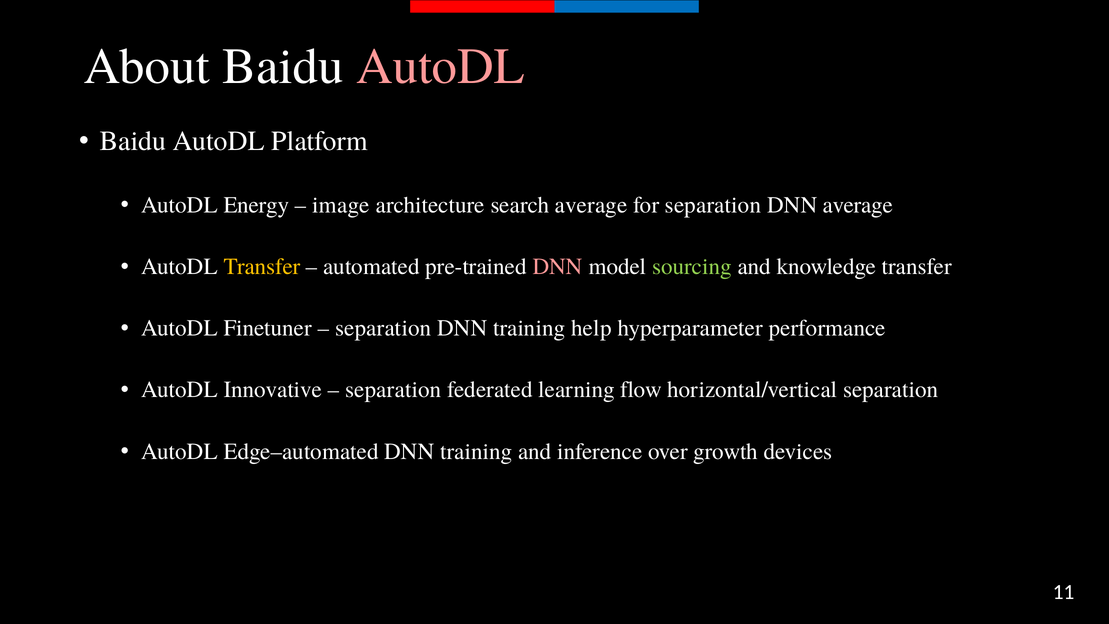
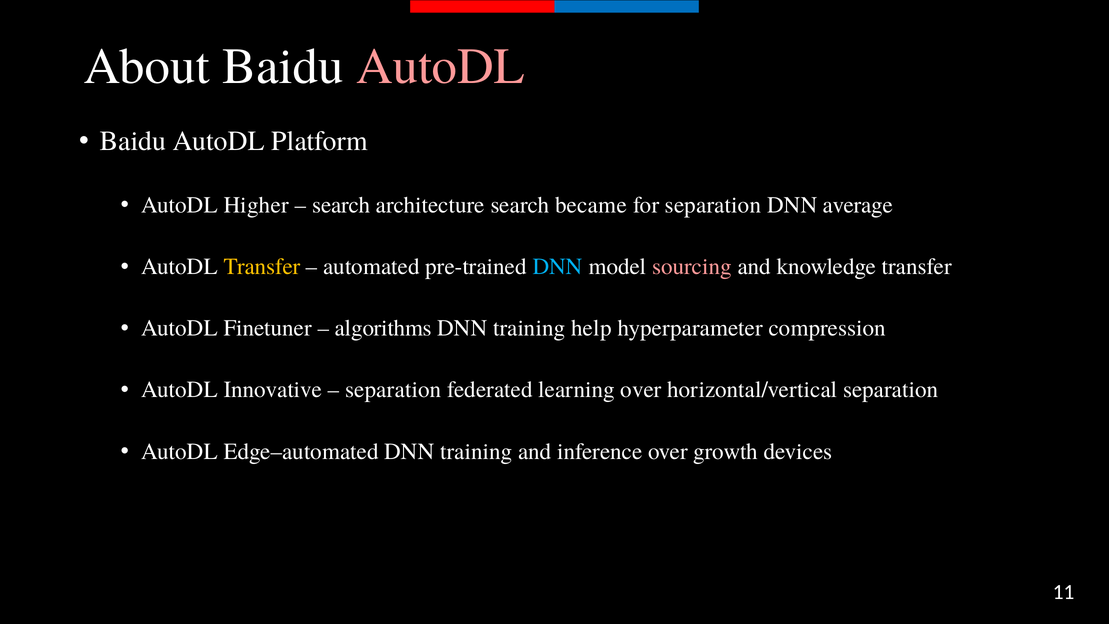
Energy: Energy -> Higher
image at (341, 205): image -> search
search average: average -> became
DNN at (558, 267) colour: pink -> light blue
sourcing colour: light green -> pink
separation at (383, 328): separation -> algorithms
performance: performance -> compression
learning flow: flow -> over
